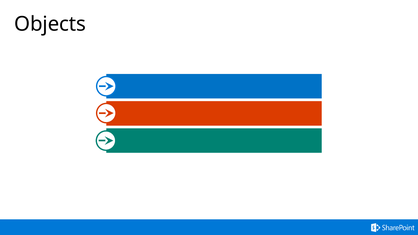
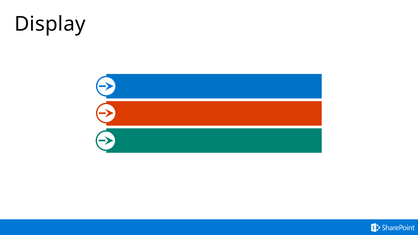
Objects: Objects -> Display
